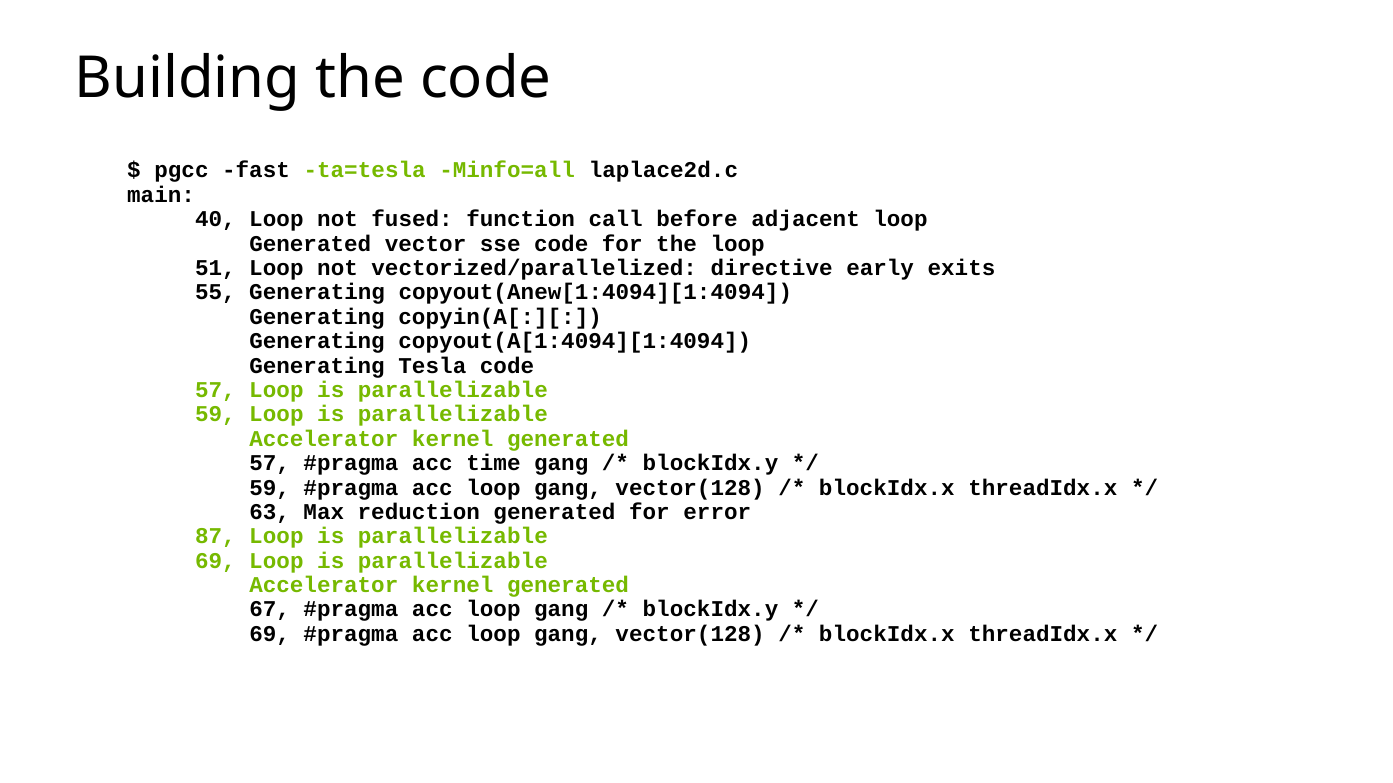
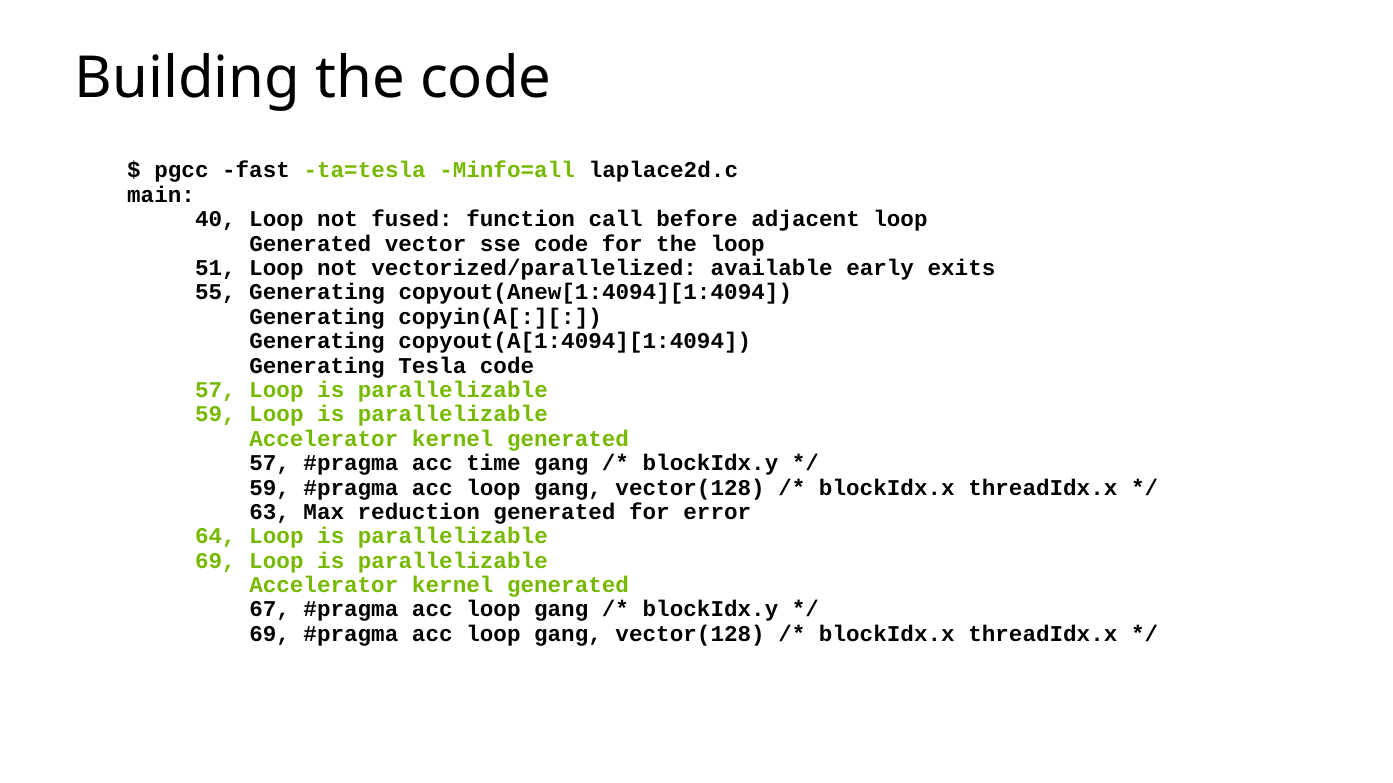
directive: directive -> available
87: 87 -> 64
